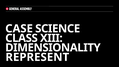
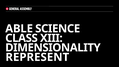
CASE: CASE -> ABLE
